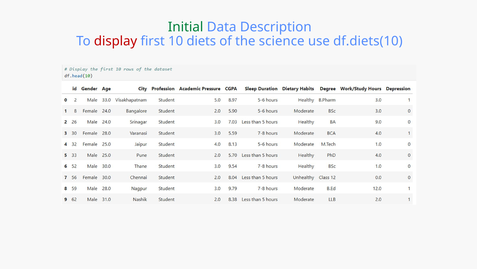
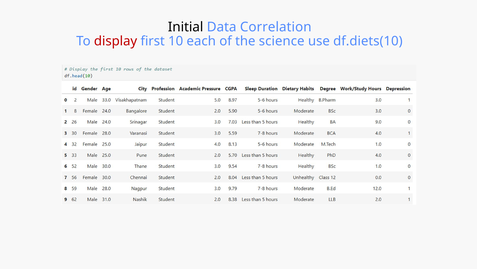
Initial colour: green -> black
Description: Description -> Correlation
diets: diets -> each
